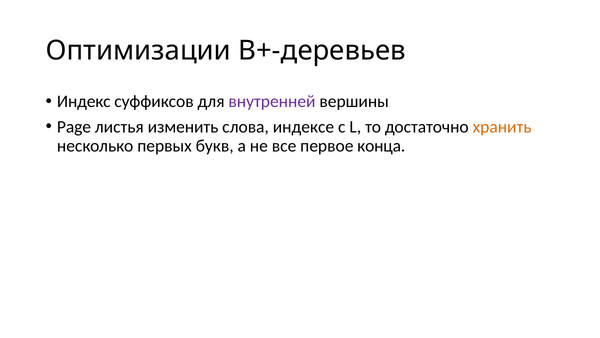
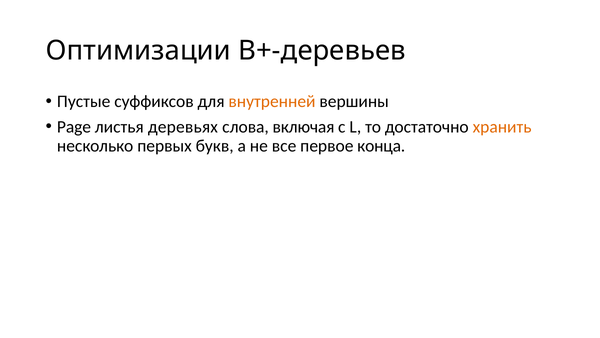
Индекс: Индекс -> Пустые
внутренней colour: purple -> orange
изменить: изменить -> деревьях
индексе: индексе -> включая
